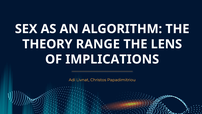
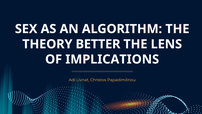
RANGE: RANGE -> BETTER
